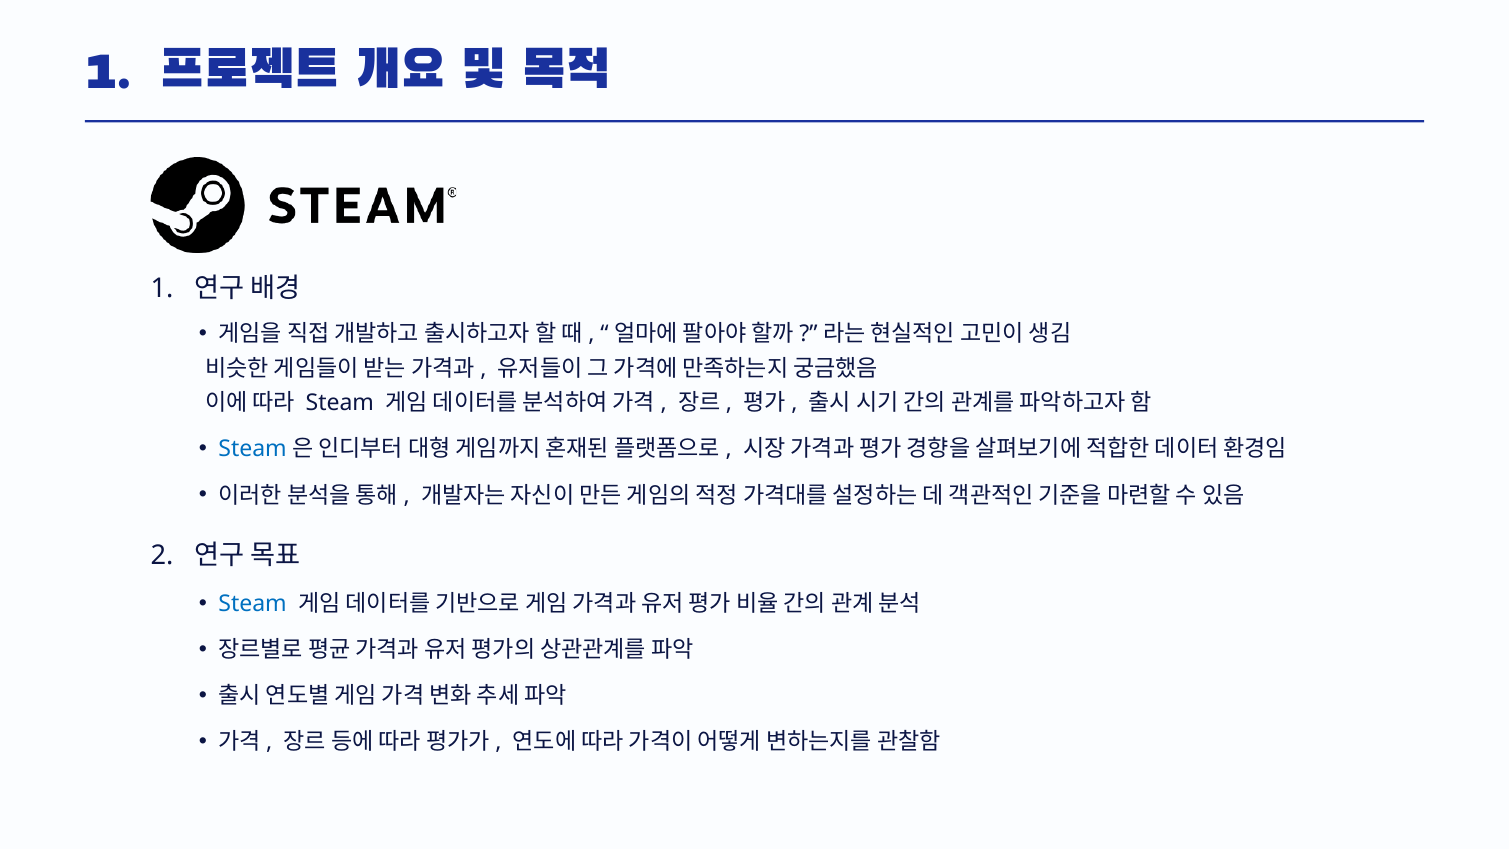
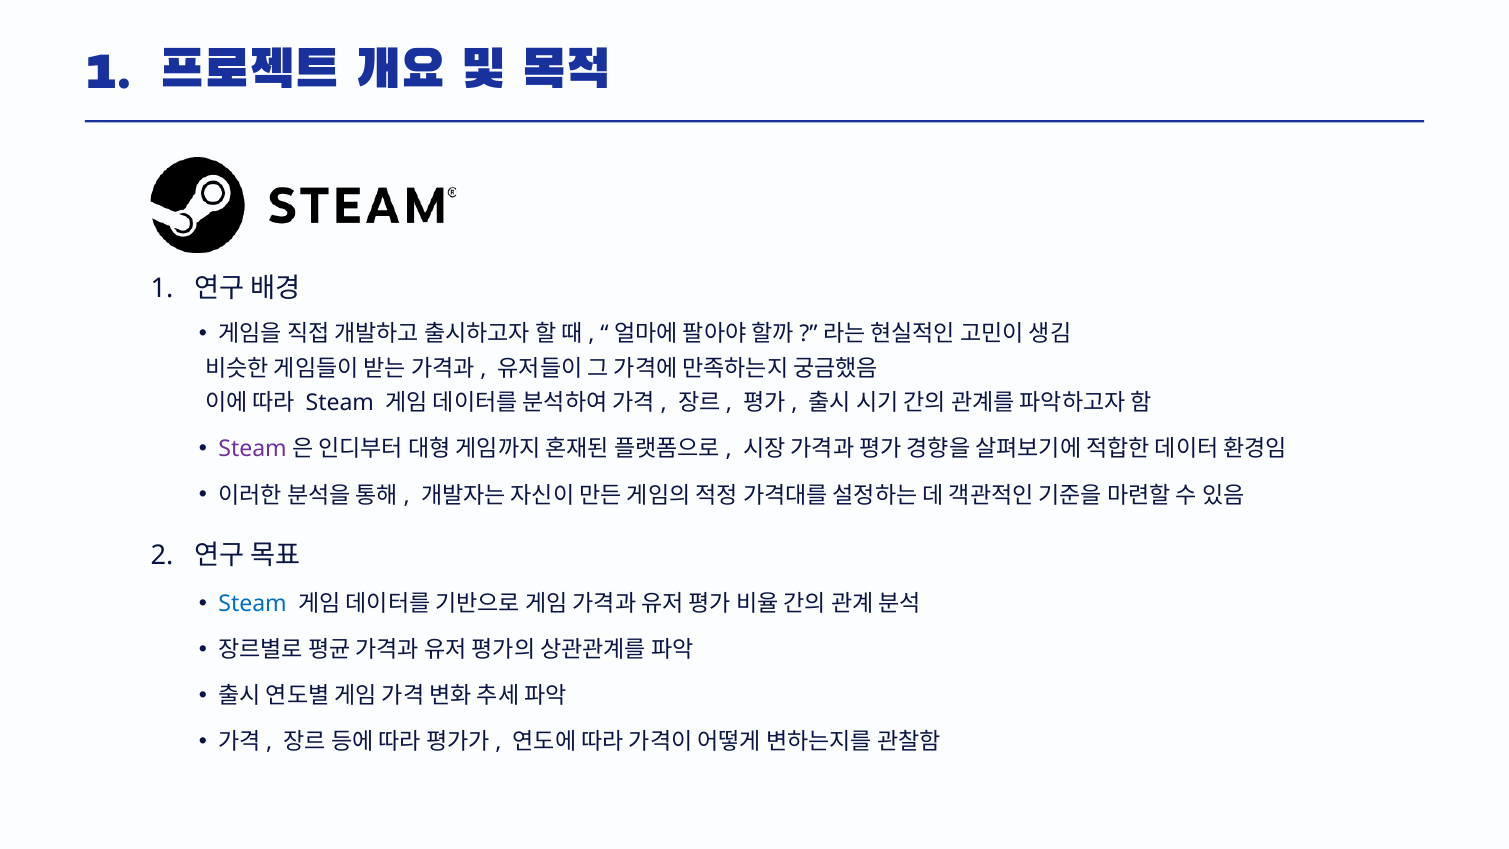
Steam at (253, 449) colour: blue -> purple
